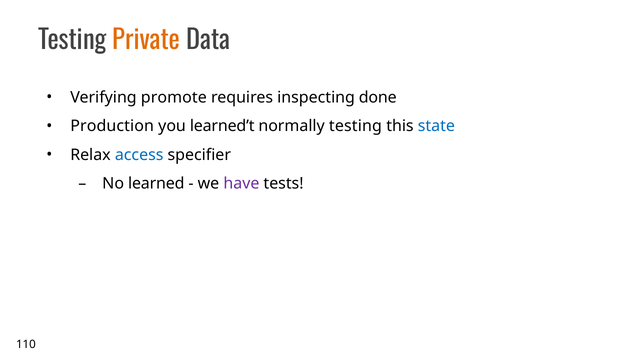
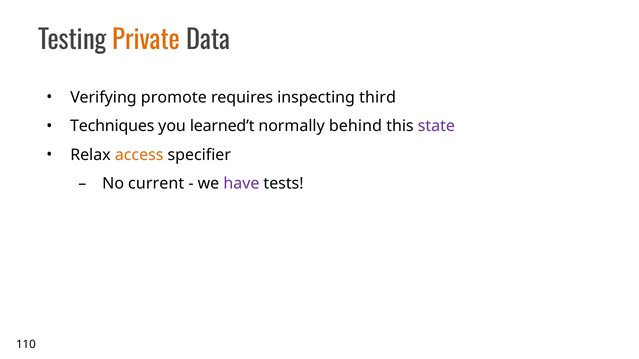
done: done -> third
Production: Production -> Techniques
normally testing: testing -> behind
state colour: blue -> purple
access colour: blue -> orange
learned: learned -> current
